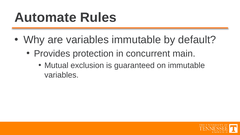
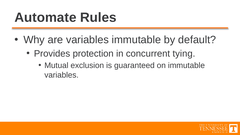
main: main -> tying
